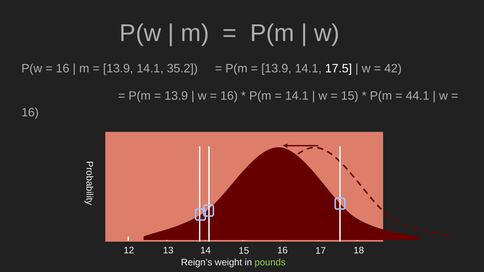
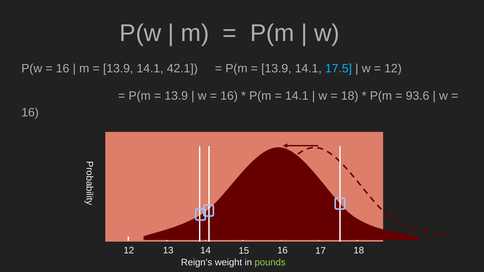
35.2: 35.2 -> 42.1
17.5 colour: white -> light blue
42 at (393, 68): 42 -> 12
15 at (350, 96): 15 -> 18
44.1: 44.1 -> 93.6
